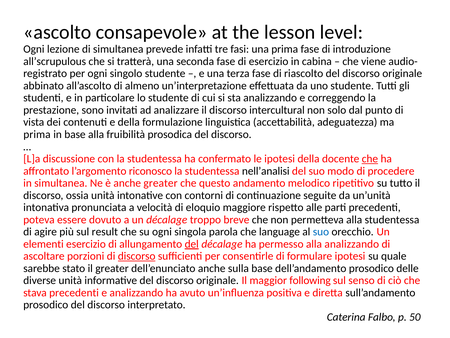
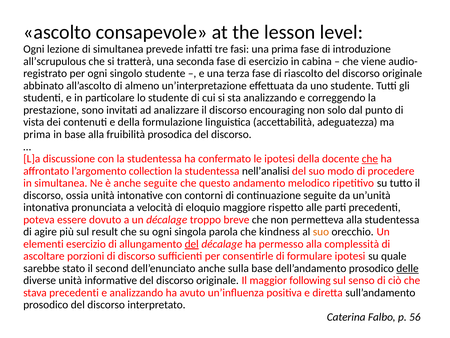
intercultural: intercultural -> encouraging
riconosco: riconosco -> collection
anche greater: greater -> seguite
language: language -> kindness
suo at (321, 231) colour: blue -> orange
alla analizzando: analizzando -> complessità
discorso at (137, 256) underline: present -> none
il greater: greater -> second
delle underline: none -> present
50: 50 -> 56
